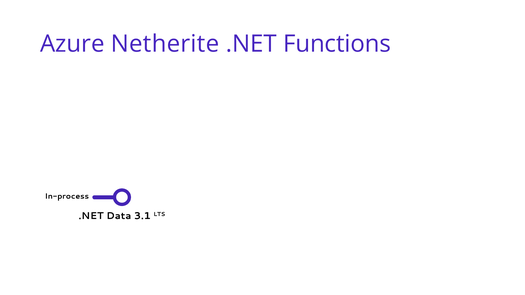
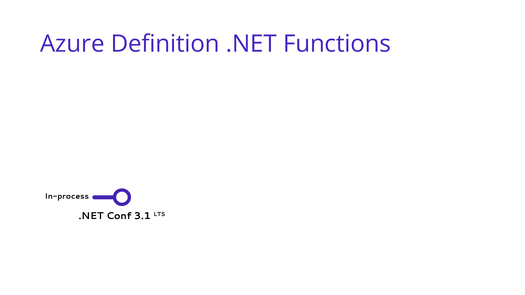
Netherite: Netherite -> Definition
Data: Data -> Conf
